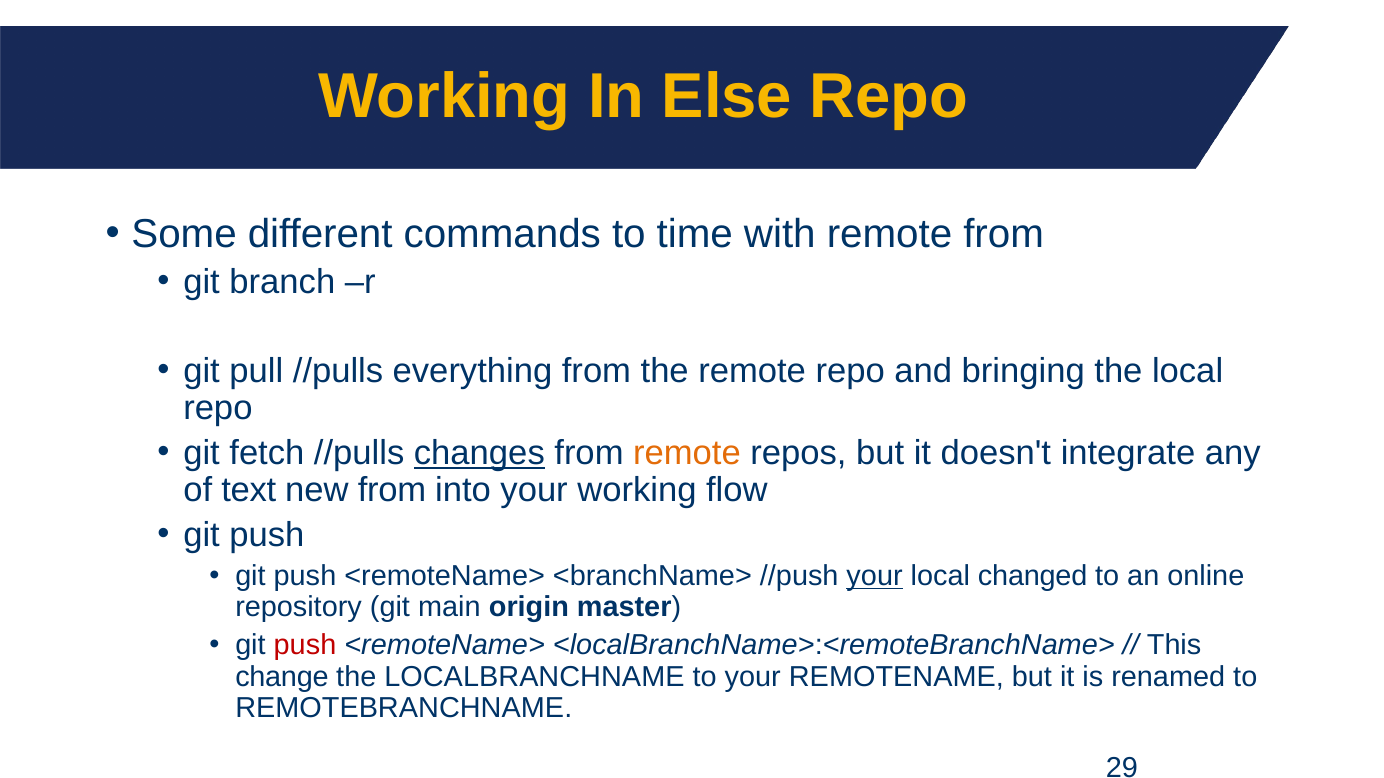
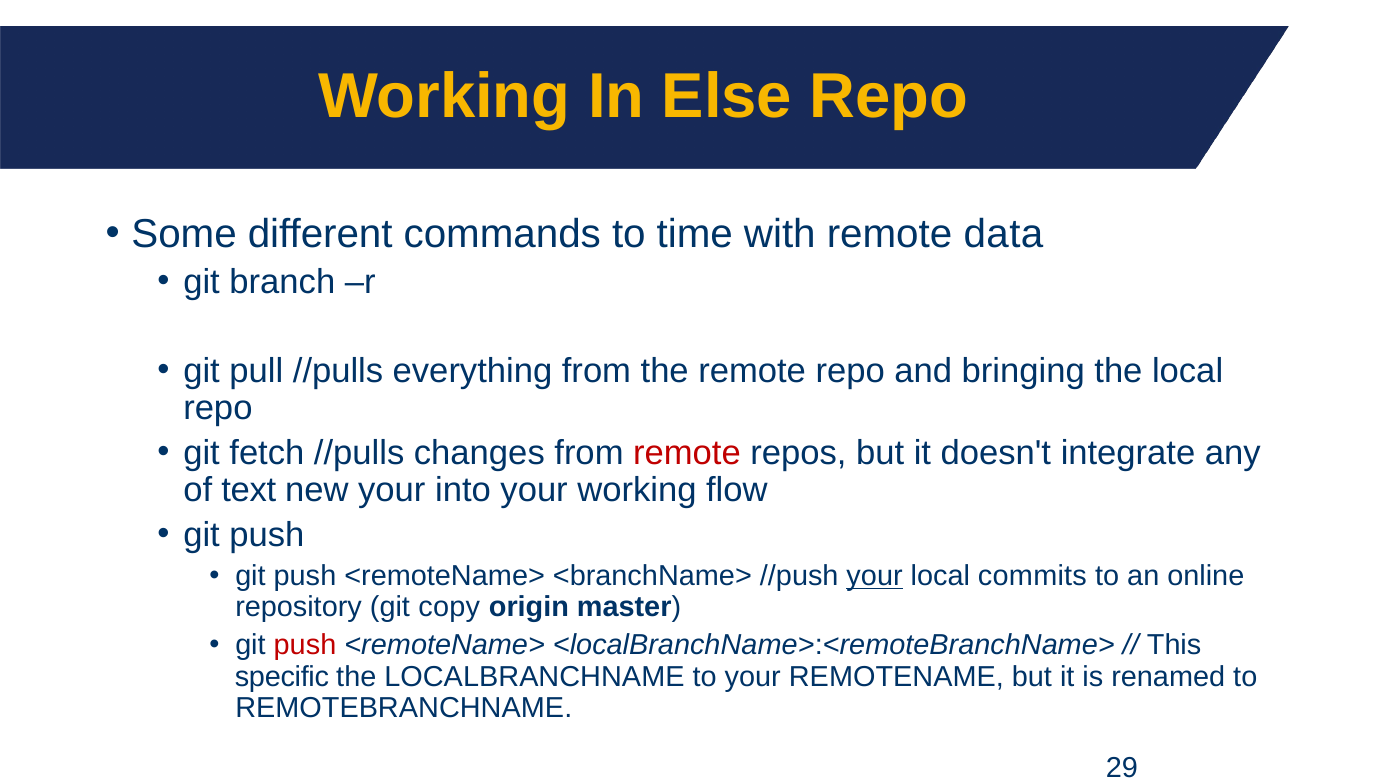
remote from: from -> data
changes underline: present -> none
remote at (687, 453) colour: orange -> red
new from: from -> your
changed: changed -> commits
main: main -> copy
change: change -> specific
